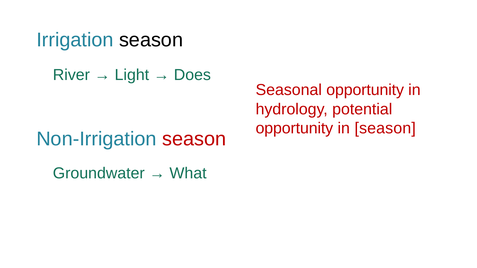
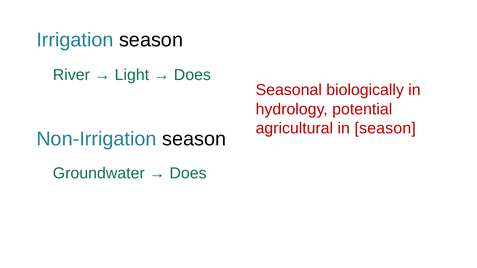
Seasonal opportunity: opportunity -> biologically
opportunity at (294, 128): opportunity -> agricultural
season at (194, 139) colour: red -> black
What at (188, 174): What -> Does
